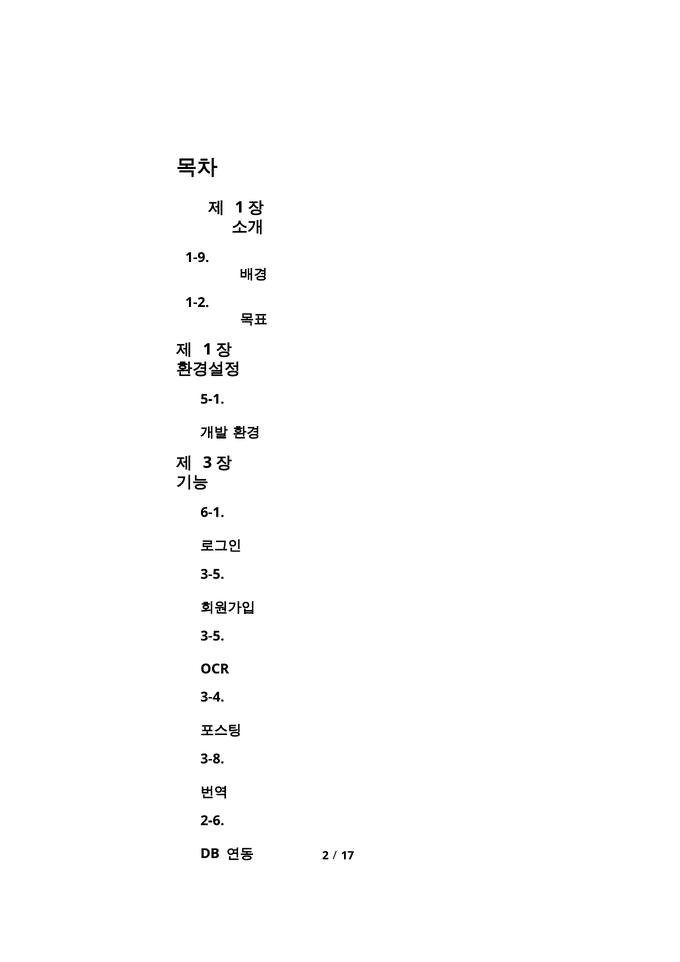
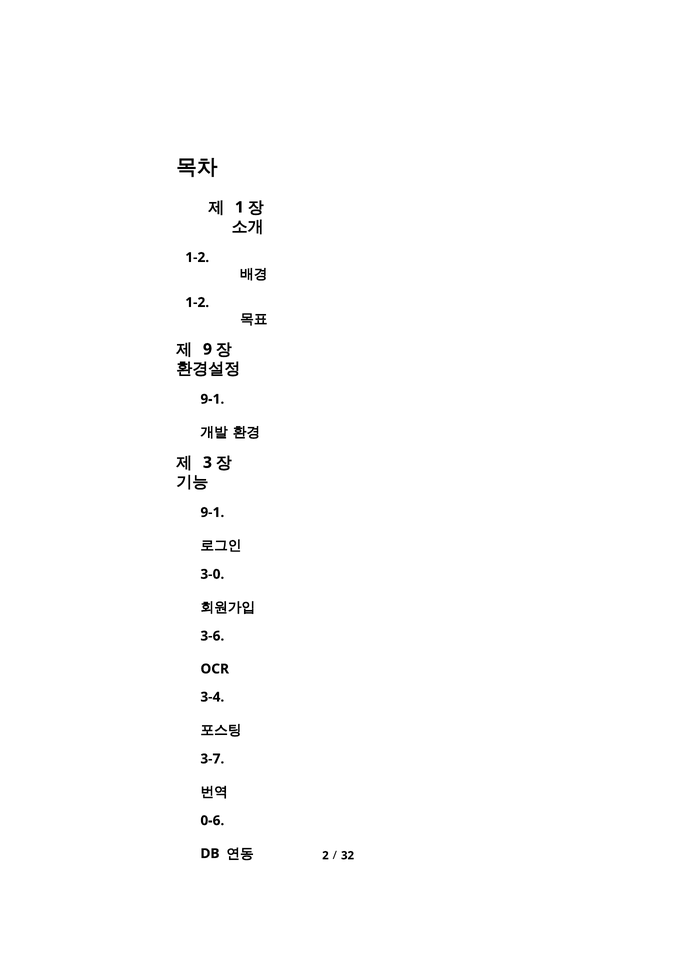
1-9 at (197, 258): 1-9 -> 1-2
1 at (207, 349): 1 -> 9
5-1 at (212, 399): 5-1 -> 9-1
6-1 at (212, 513): 6-1 -> 9-1
3-5 at (212, 574): 3-5 -> 3-0
3-5 at (212, 636): 3-5 -> 3-6
3-8: 3-8 -> 3-7
2-6: 2-6 -> 0-6
17: 17 -> 32
